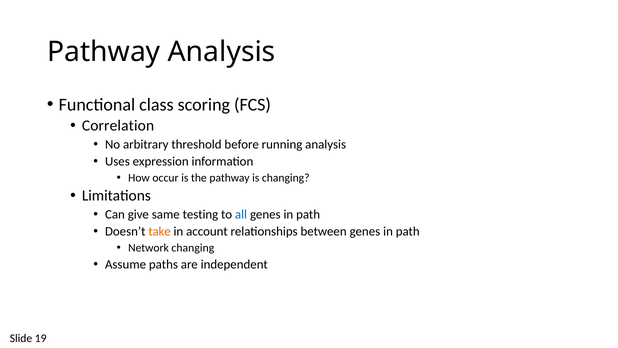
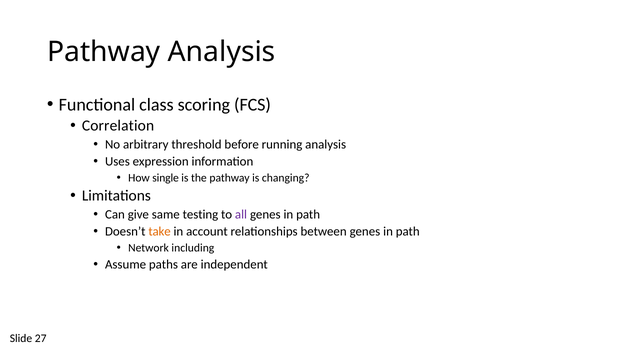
occur: occur -> single
all colour: blue -> purple
Network changing: changing -> including
19: 19 -> 27
